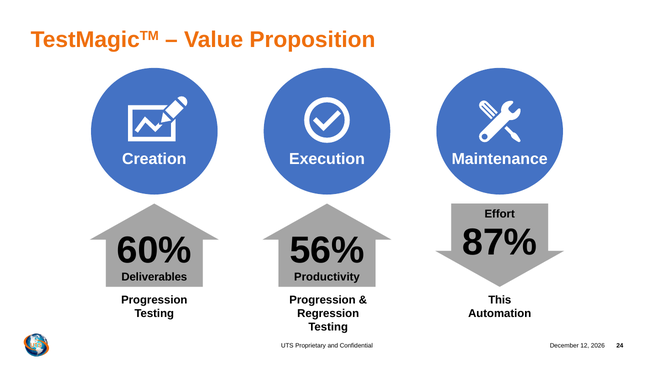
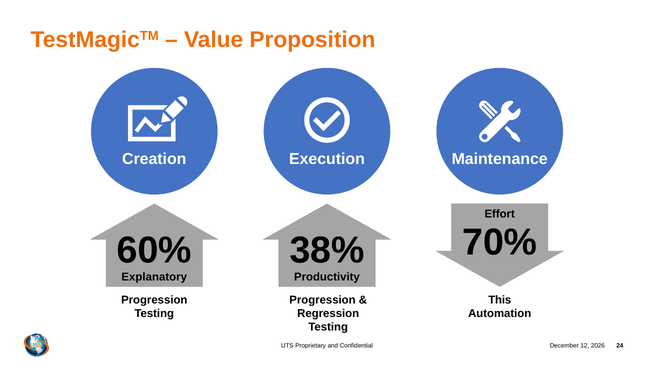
87%: 87% -> 70%
56%: 56% -> 38%
Deliverables: Deliverables -> Explanatory
